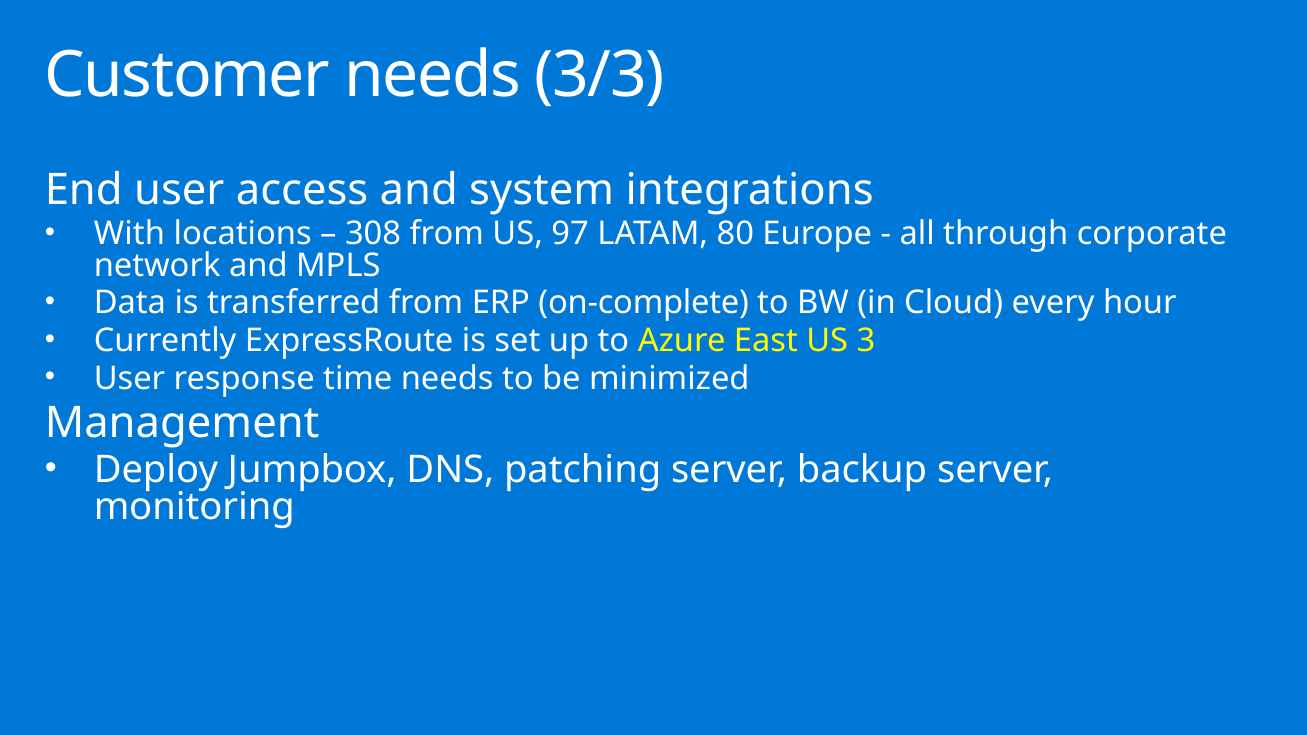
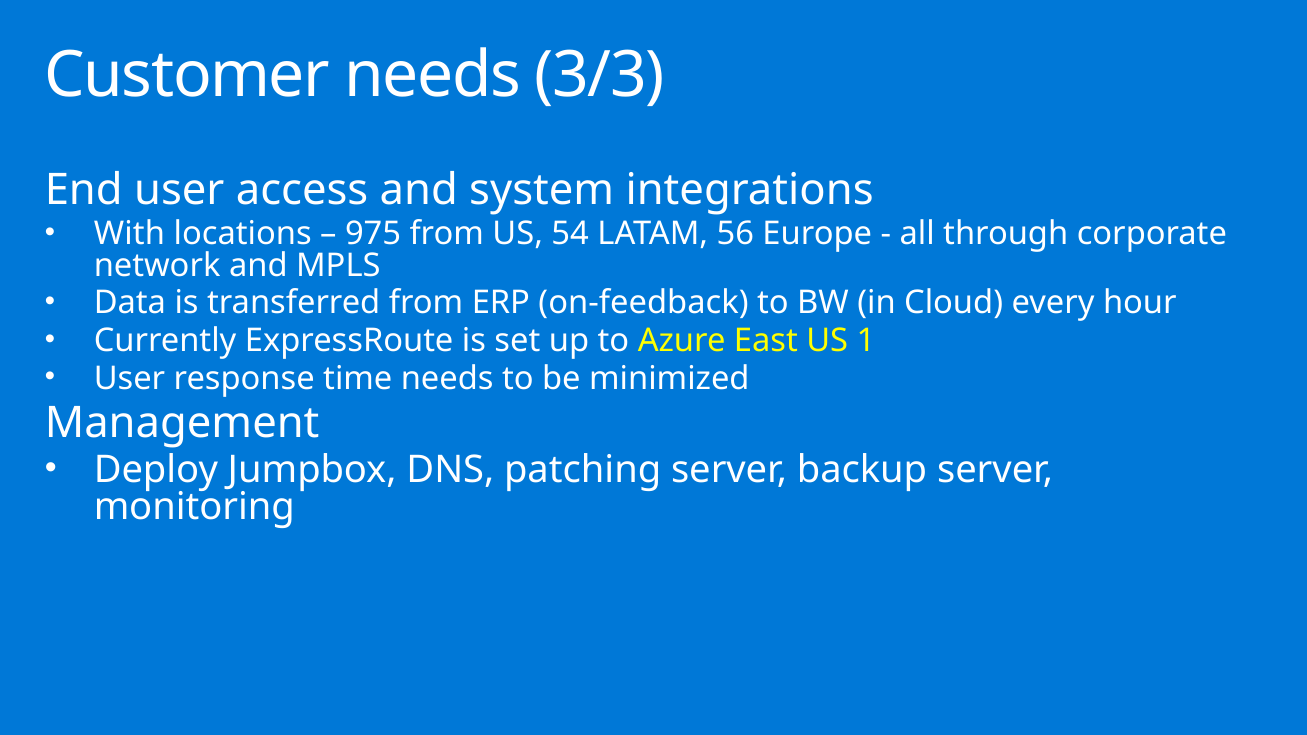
308: 308 -> 975
97: 97 -> 54
80: 80 -> 56
on-complete: on-complete -> on-feedback
3: 3 -> 1
